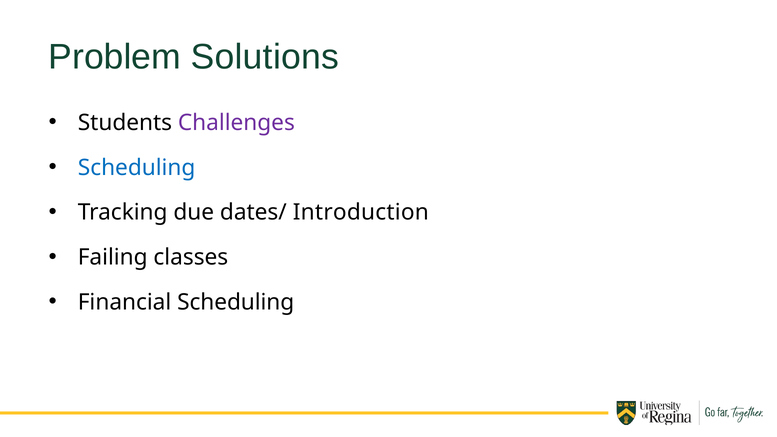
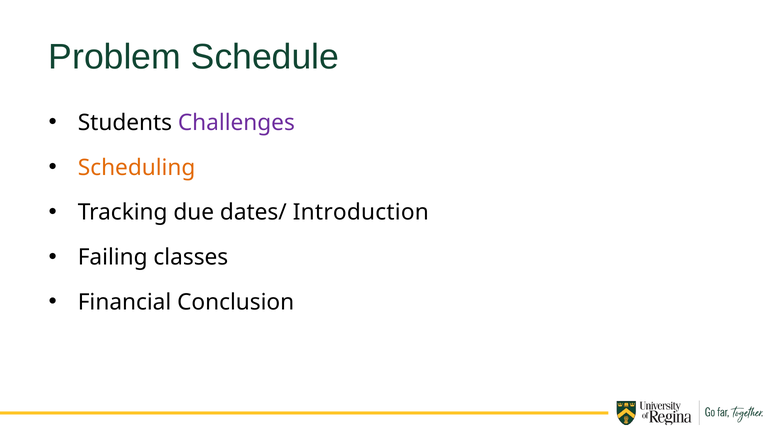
Solutions: Solutions -> Schedule
Scheduling at (137, 168) colour: blue -> orange
Financial Scheduling: Scheduling -> Conclusion
